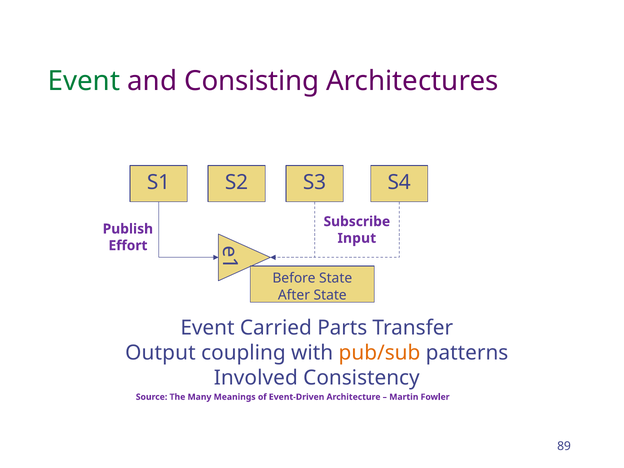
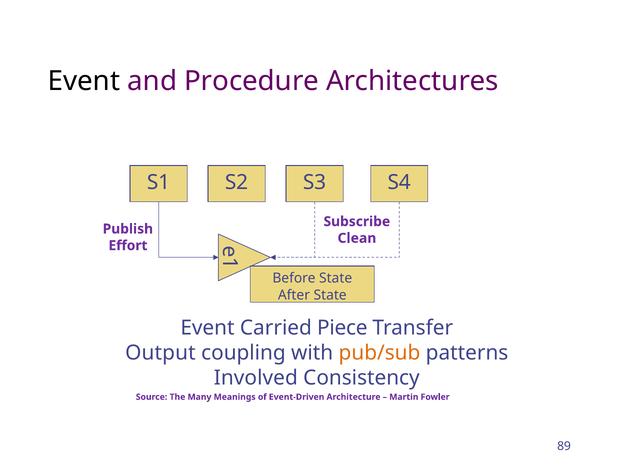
Event at (84, 81) colour: green -> black
Consisting: Consisting -> Procedure
Input: Input -> Clean
Parts: Parts -> Piece
